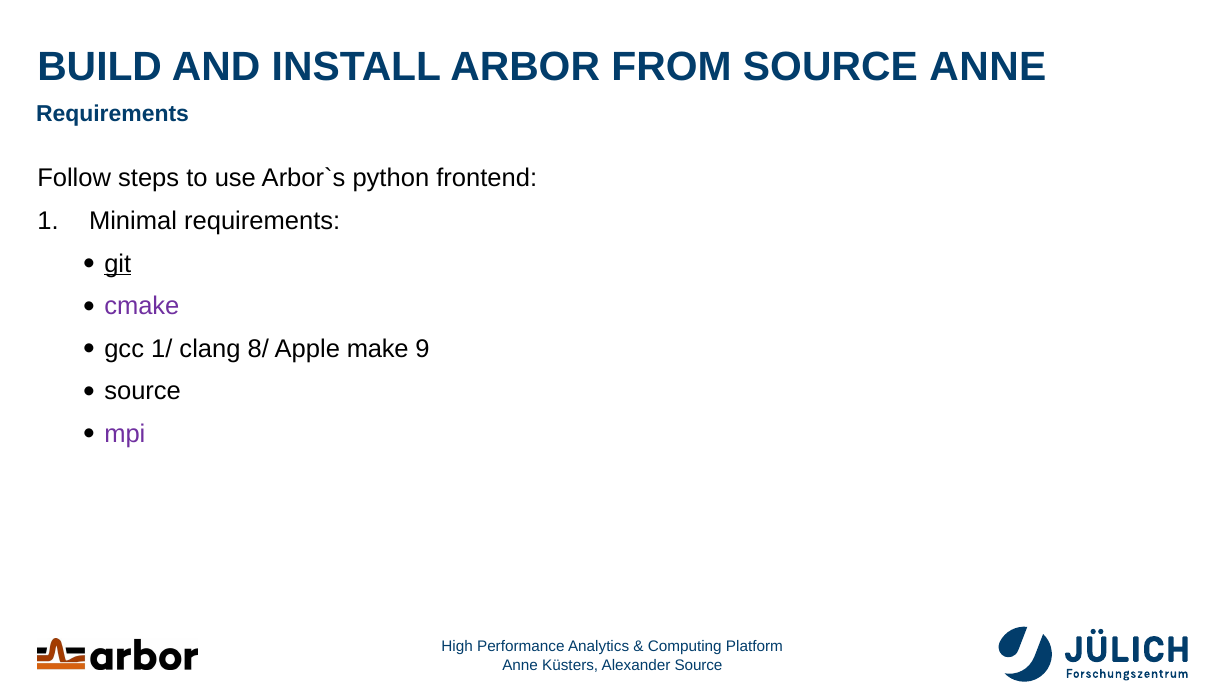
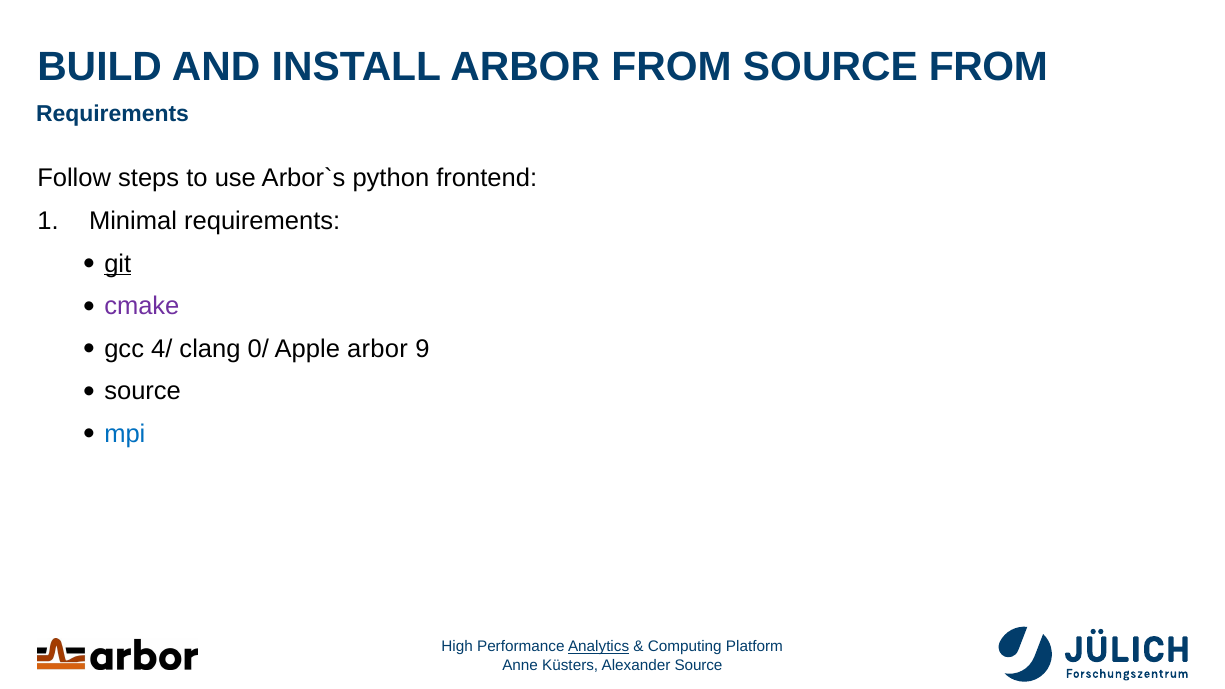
SOURCE ANNE: ANNE -> FROM
1/: 1/ -> 4/
8/: 8/ -> 0/
Apple make: make -> arbor
mpi colour: purple -> blue
Analytics underline: none -> present
